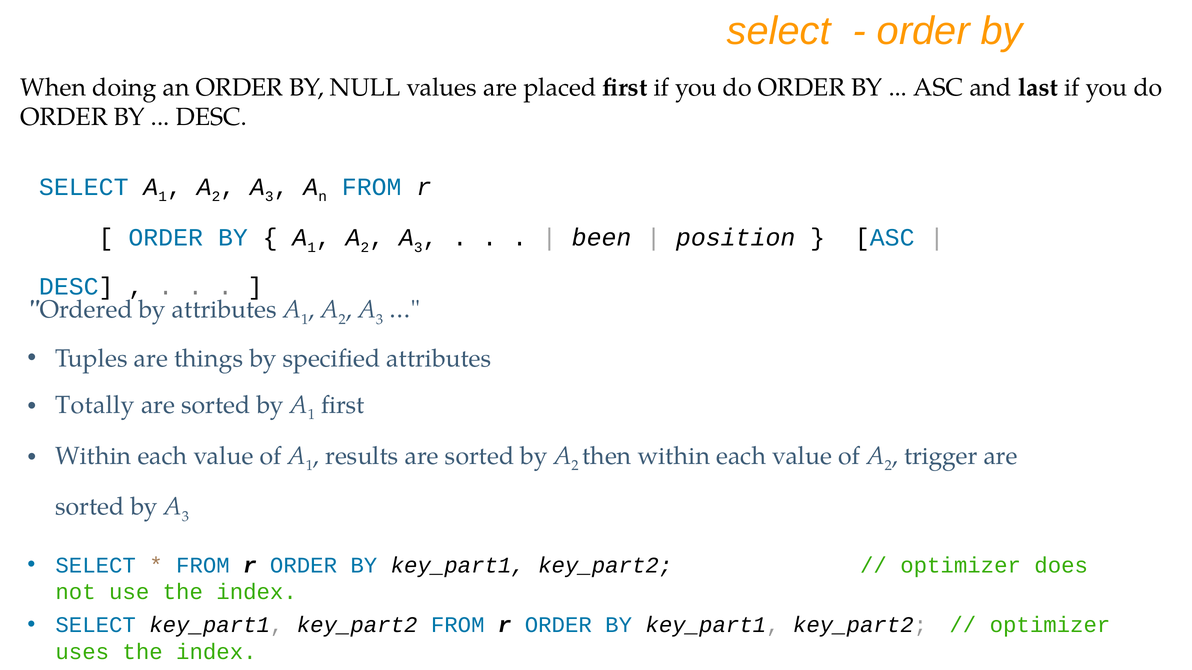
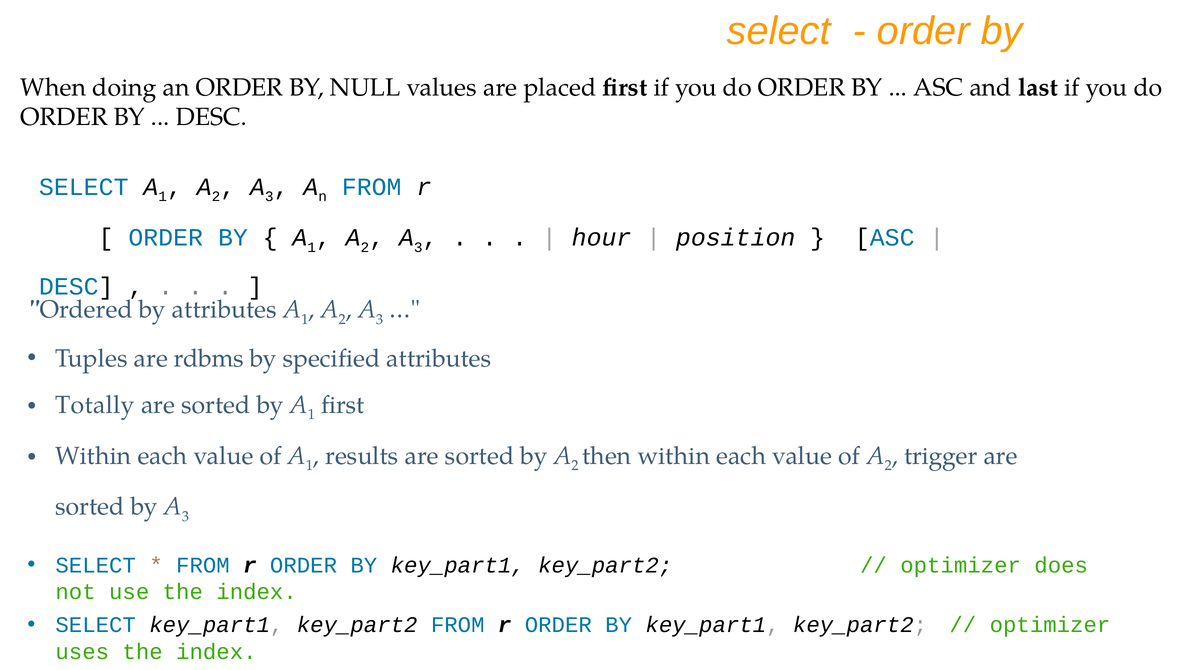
been: been -> hour
things: things -> rdbms
